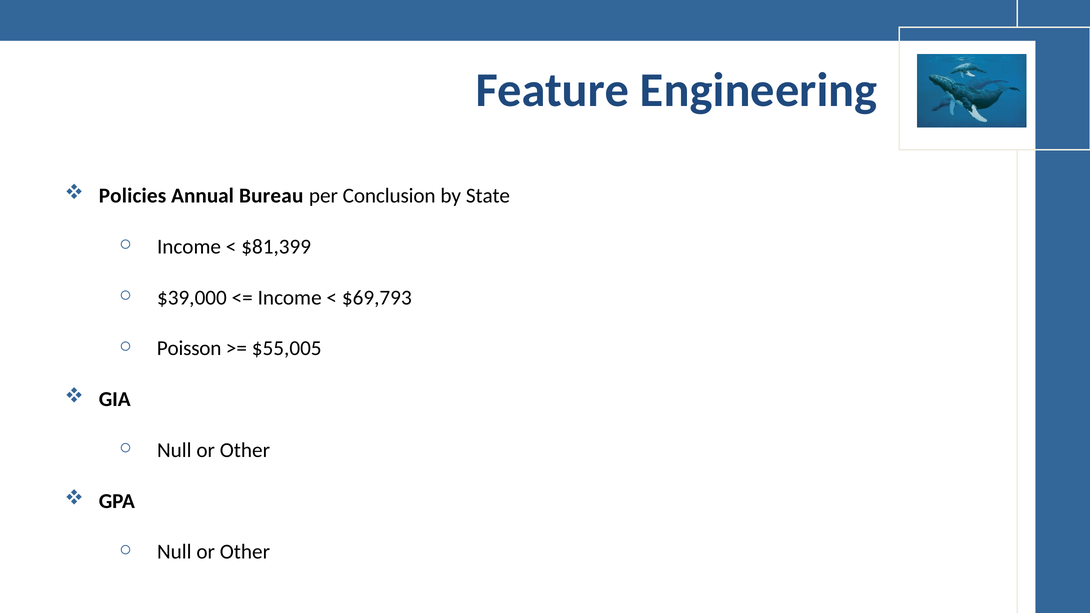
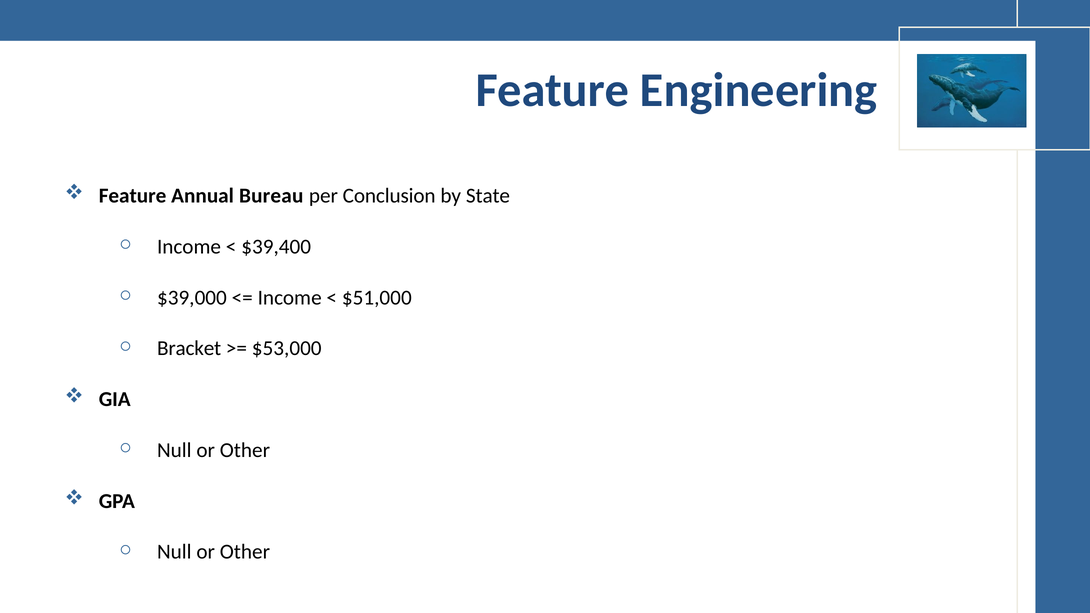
Policies at (132, 196): Policies -> Feature
$81,399: $81,399 -> $39,400
$69,793: $69,793 -> $51,000
Poisson: Poisson -> Bracket
$55,005: $55,005 -> $53,000
